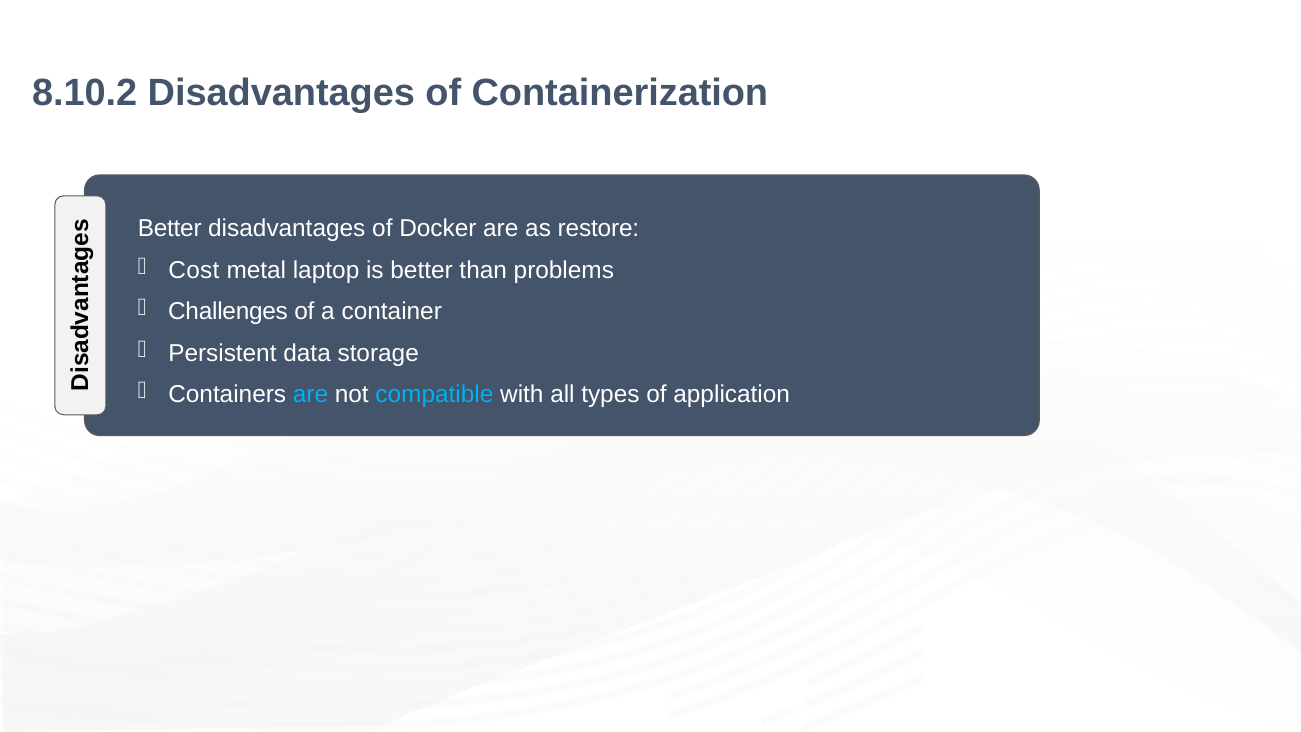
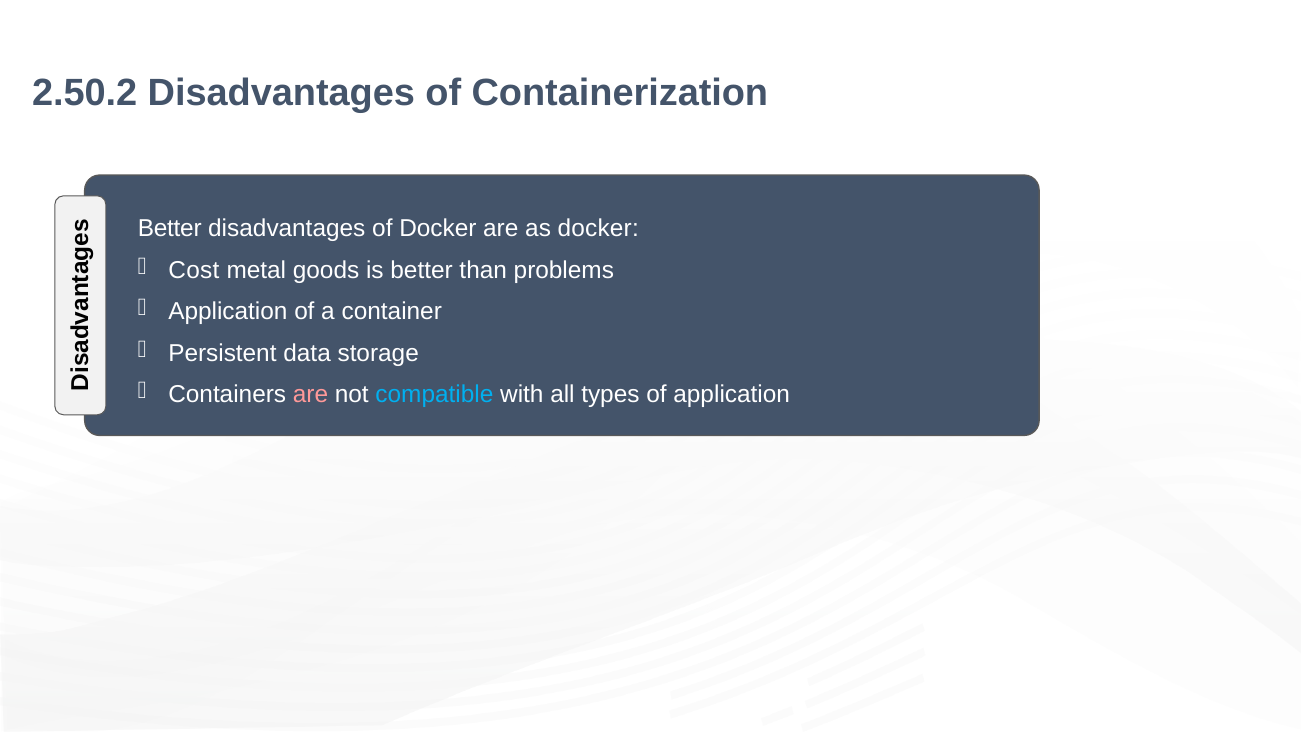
8.10.2: 8.10.2 -> 2.50.2
as restore: restore -> docker
laptop: laptop -> goods
Challenges at (228, 312): Challenges -> Application
are at (311, 395) colour: light blue -> pink
